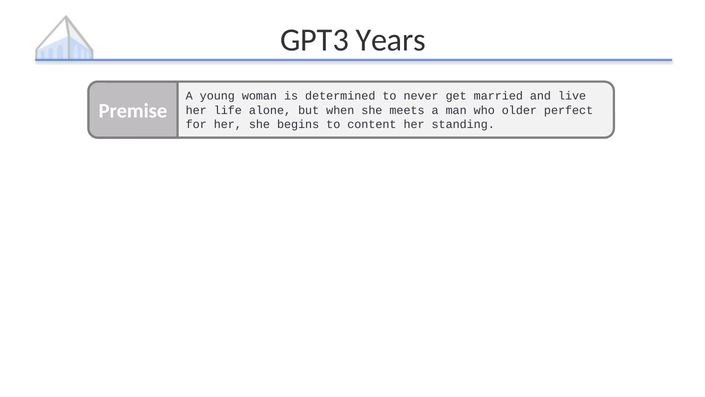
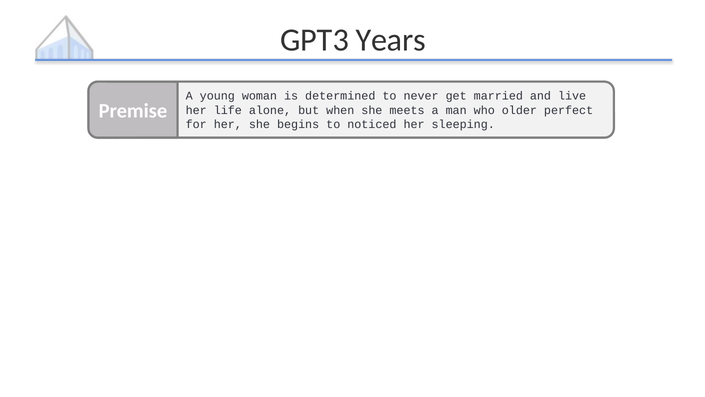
content: content -> noticed
standing: standing -> sleeping
